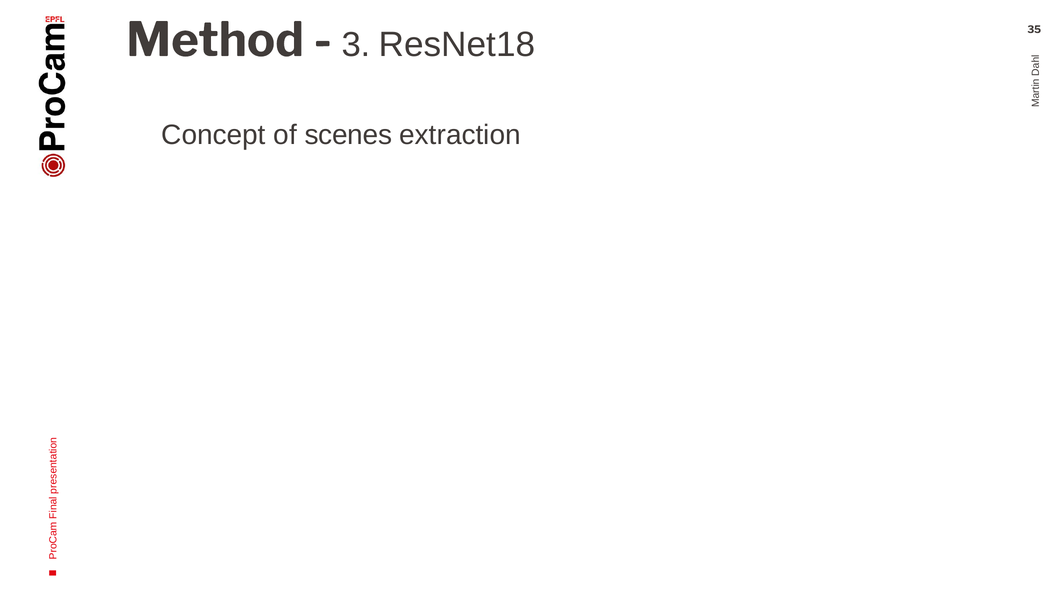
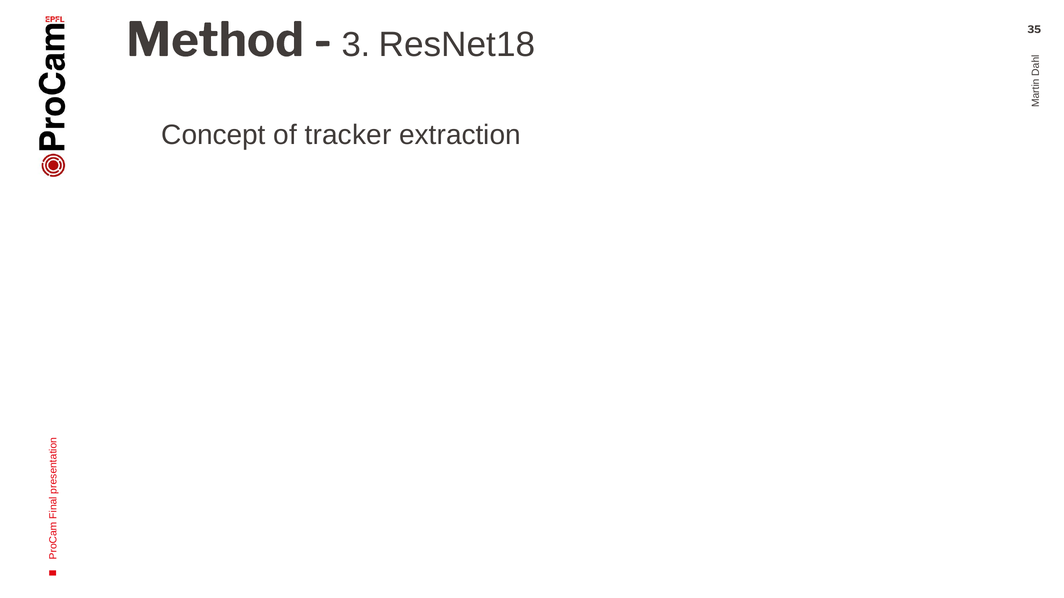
scenes: scenes -> tracker
